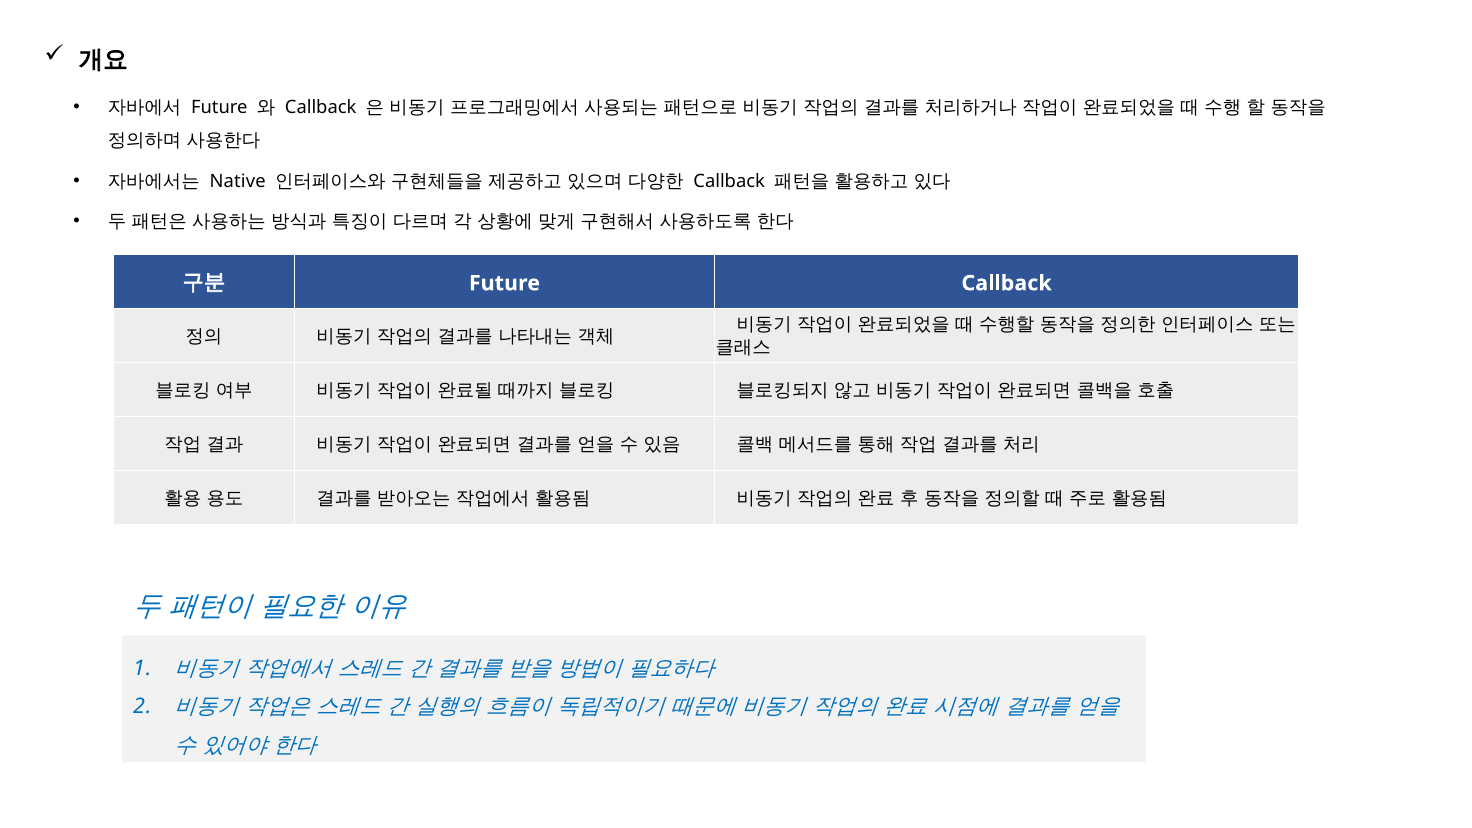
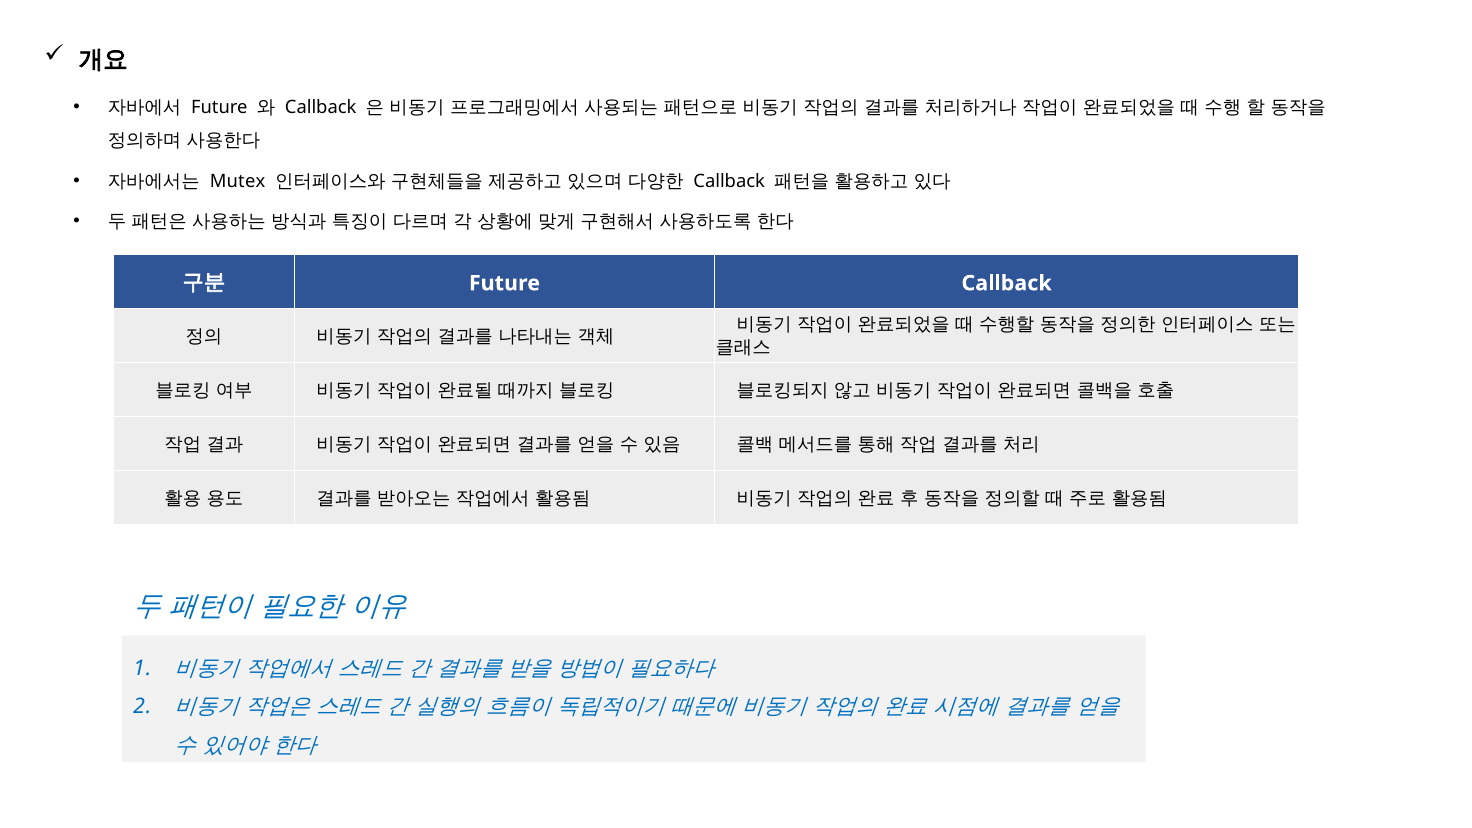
Native: Native -> Mutex
